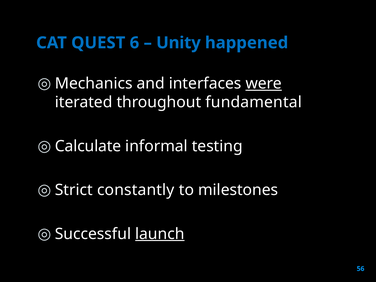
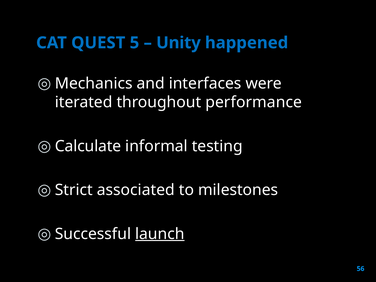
6: 6 -> 5
were underline: present -> none
fundamental: fundamental -> performance
constantly: constantly -> associated
